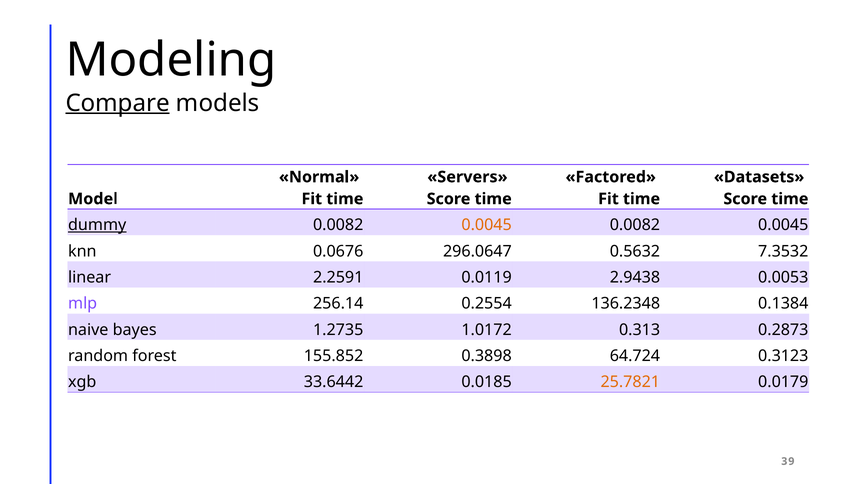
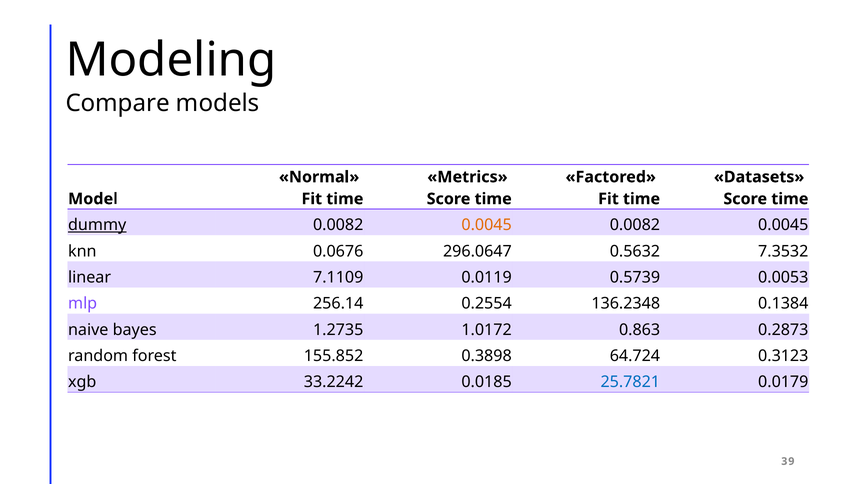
Compare underline: present -> none
Servers: Servers -> Metrics
2.2591: 2.2591 -> 7.1109
2.9438: 2.9438 -> 0.5739
0.313: 0.313 -> 0.863
33.6442: 33.6442 -> 33.2242
25.7821 colour: orange -> blue
